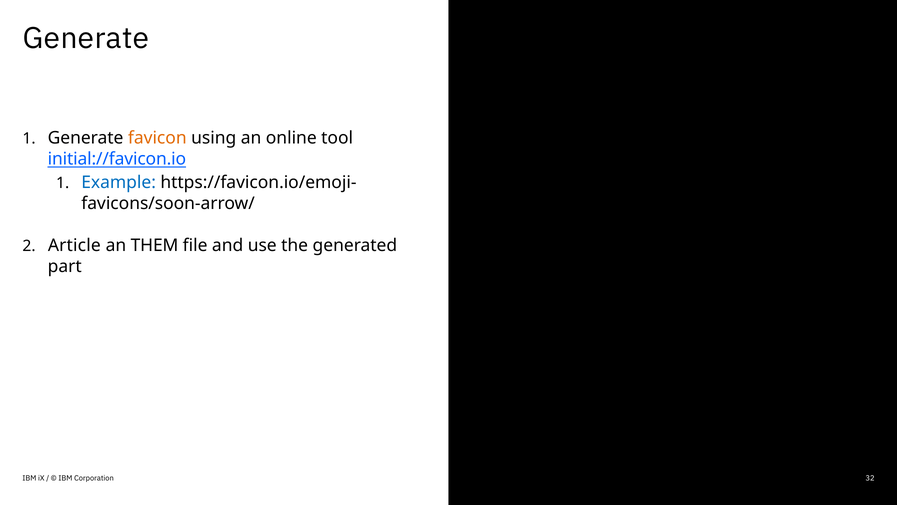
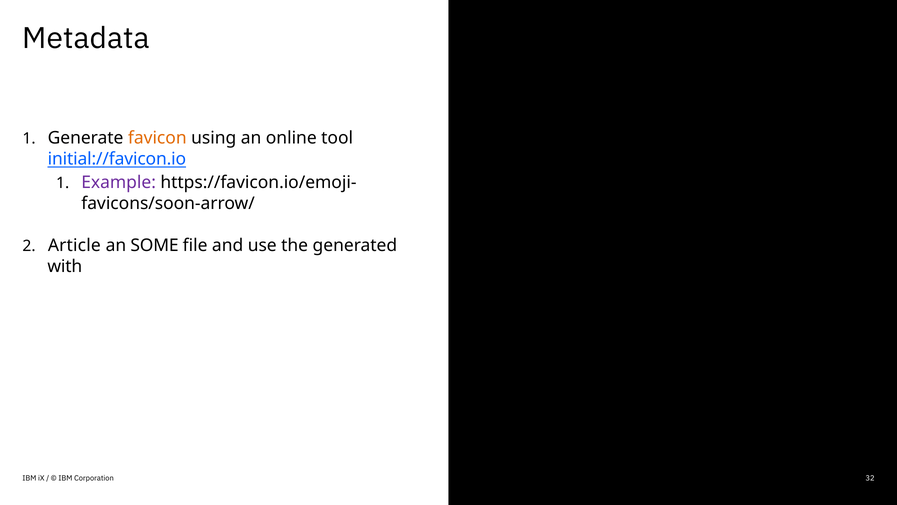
Generate at (86, 38): Generate -> Metadata
Example colour: blue -> purple
THEM: THEM -> SOME
part: part -> with
